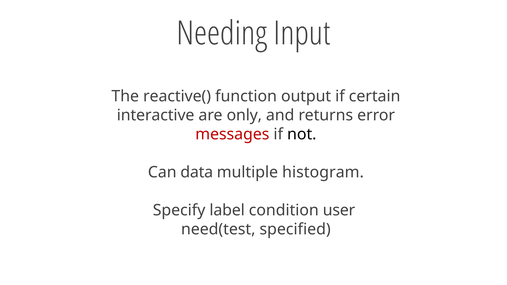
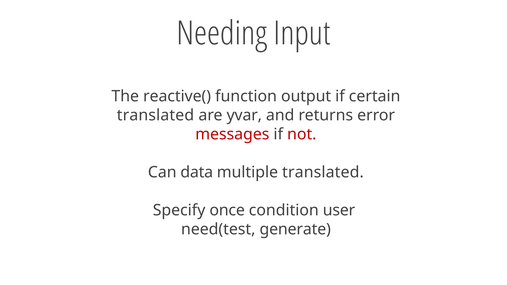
interactive at (156, 115): interactive -> translated
only: only -> yvar
not colour: black -> red
multiple histogram: histogram -> translated
label: label -> once
specified: specified -> generate
